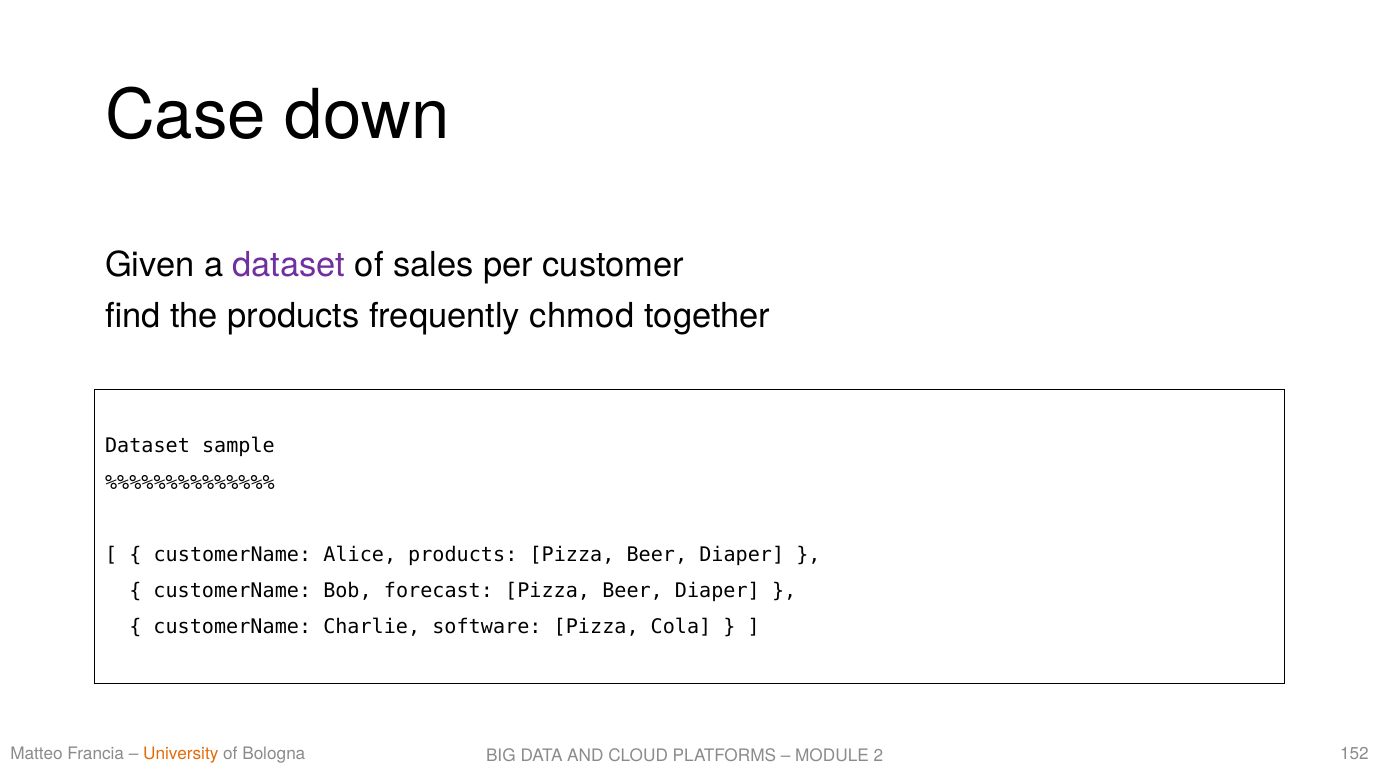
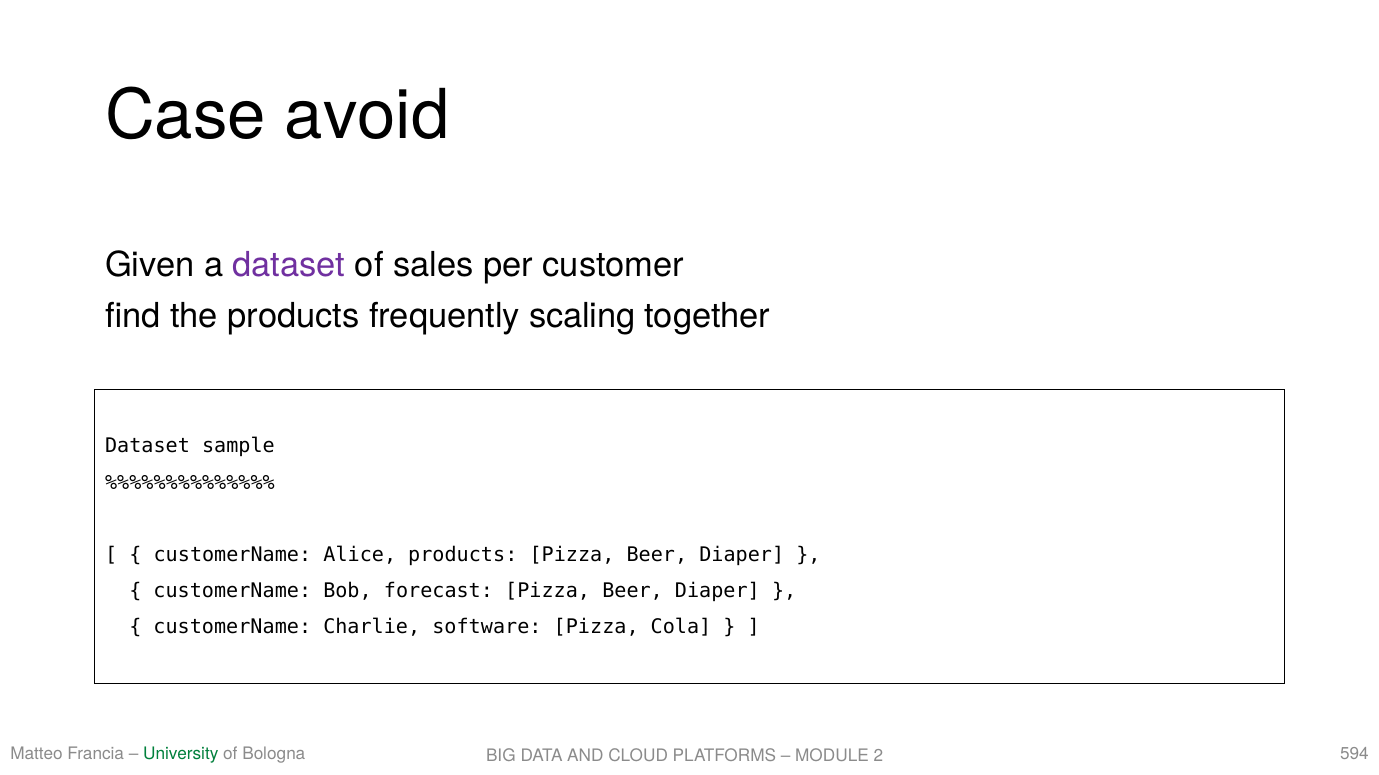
down: down -> avoid
chmod: chmod -> scaling
University colour: orange -> green
152: 152 -> 594
